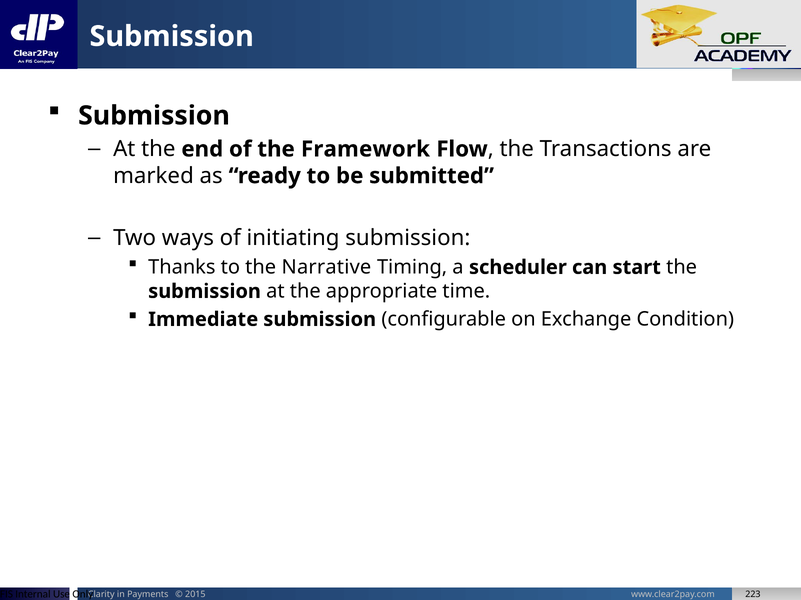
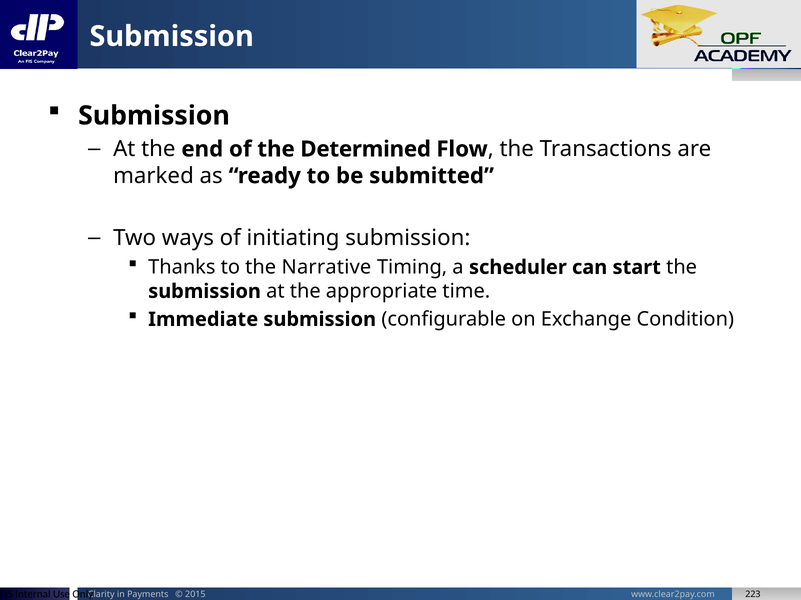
Framework: Framework -> Determined
